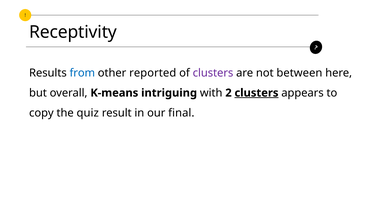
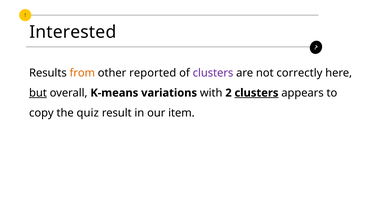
Receptivity: Receptivity -> Interested
from colour: blue -> orange
between: between -> correctly
but underline: none -> present
intriguing: intriguing -> variations
final: final -> item
